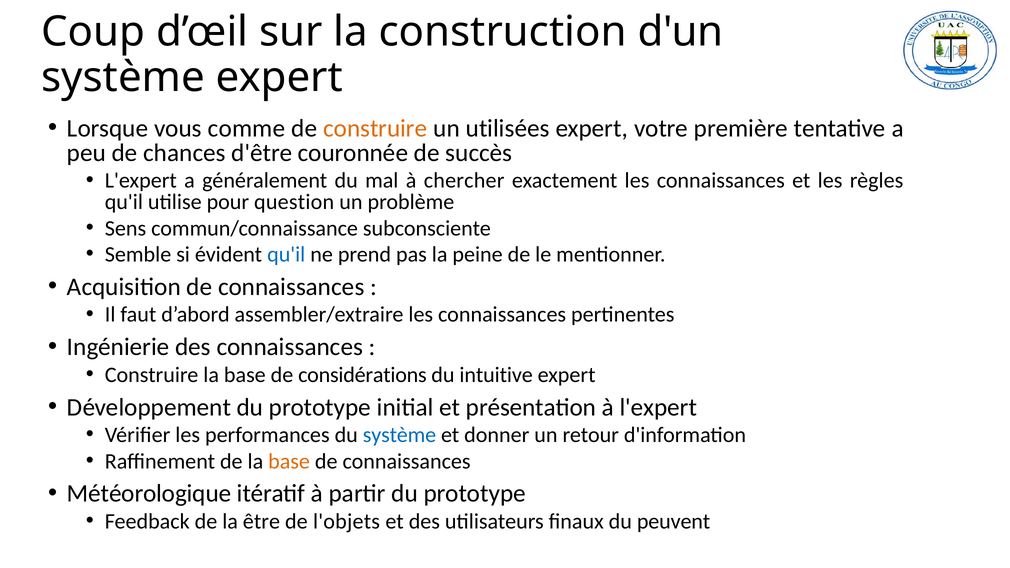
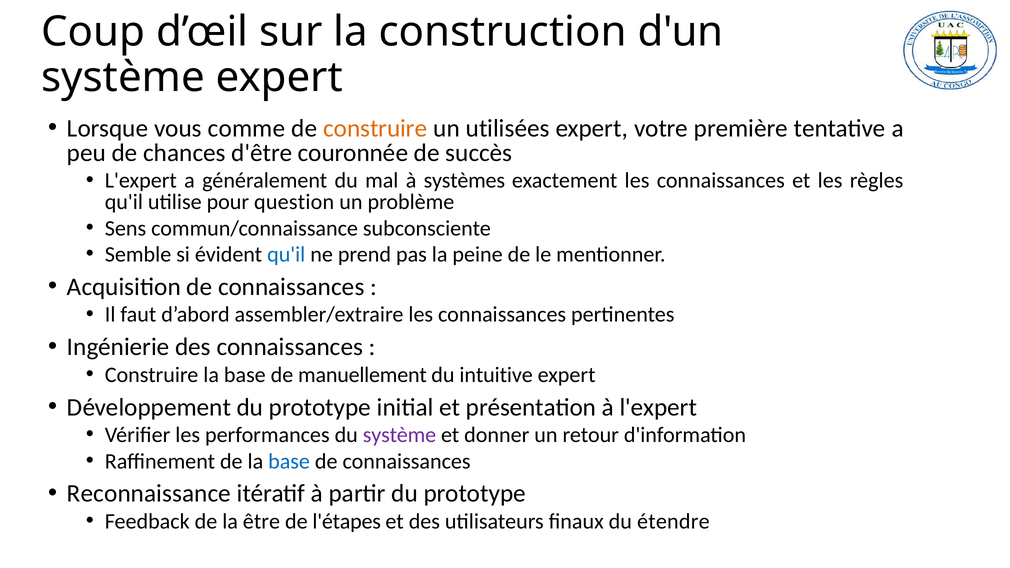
chercher: chercher -> systèmes
considérations: considérations -> manuellement
système at (399, 435) colour: blue -> purple
base at (289, 461) colour: orange -> blue
Météorologique: Météorologique -> Reconnaissance
l'objets: l'objets -> l'étapes
peuvent: peuvent -> étendre
